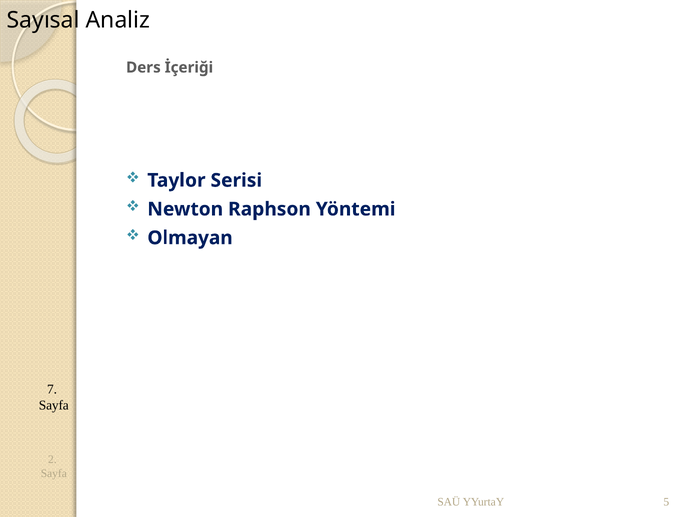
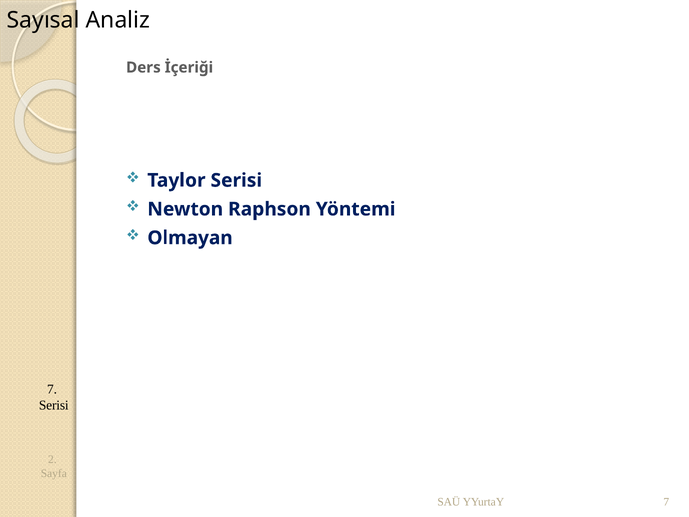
Sayfa at (54, 405): Sayfa -> Serisi
YYurtaY 5: 5 -> 7
